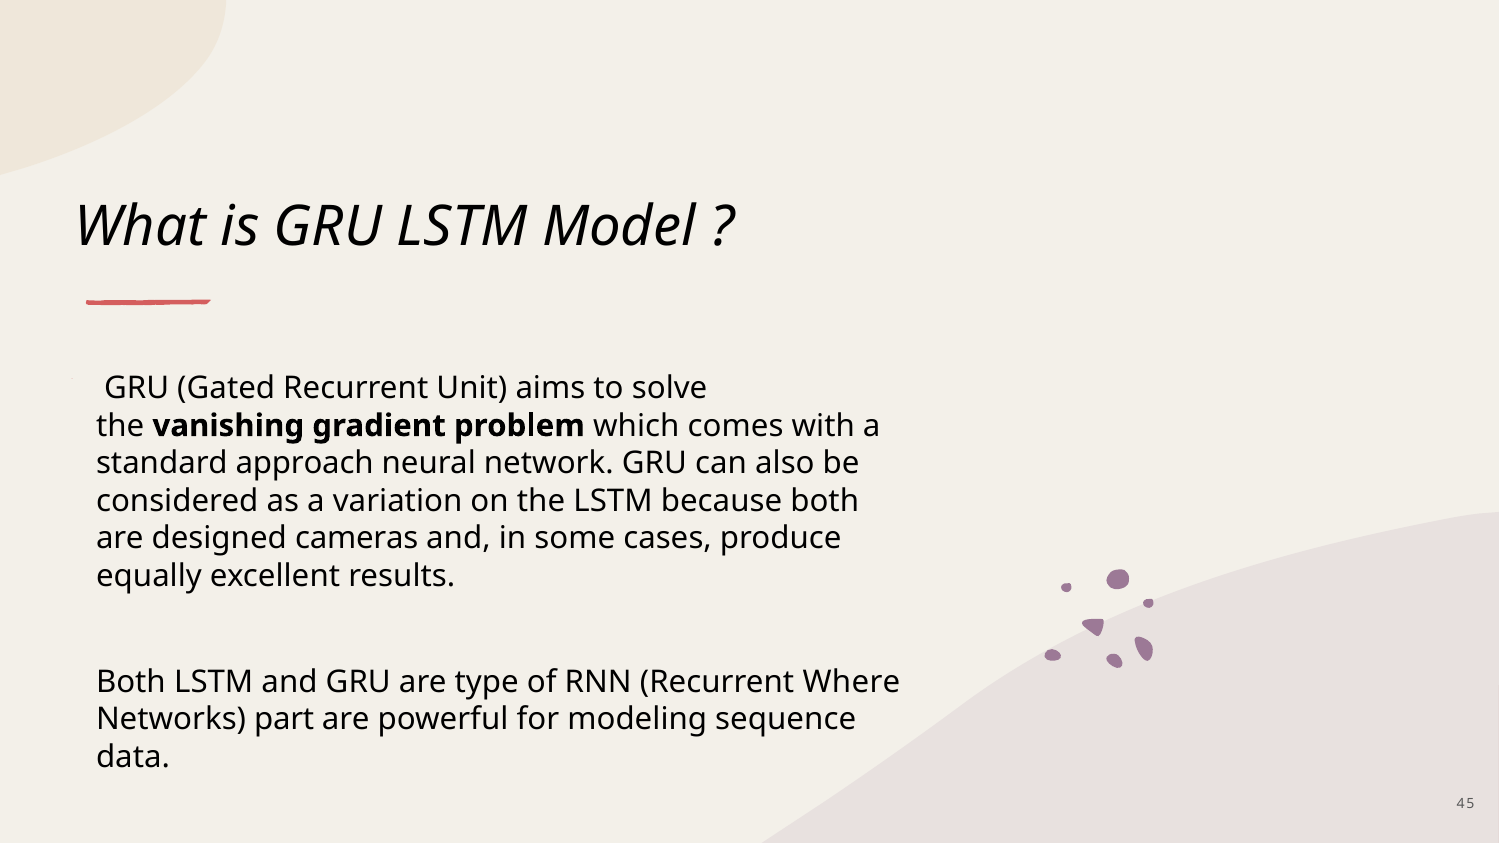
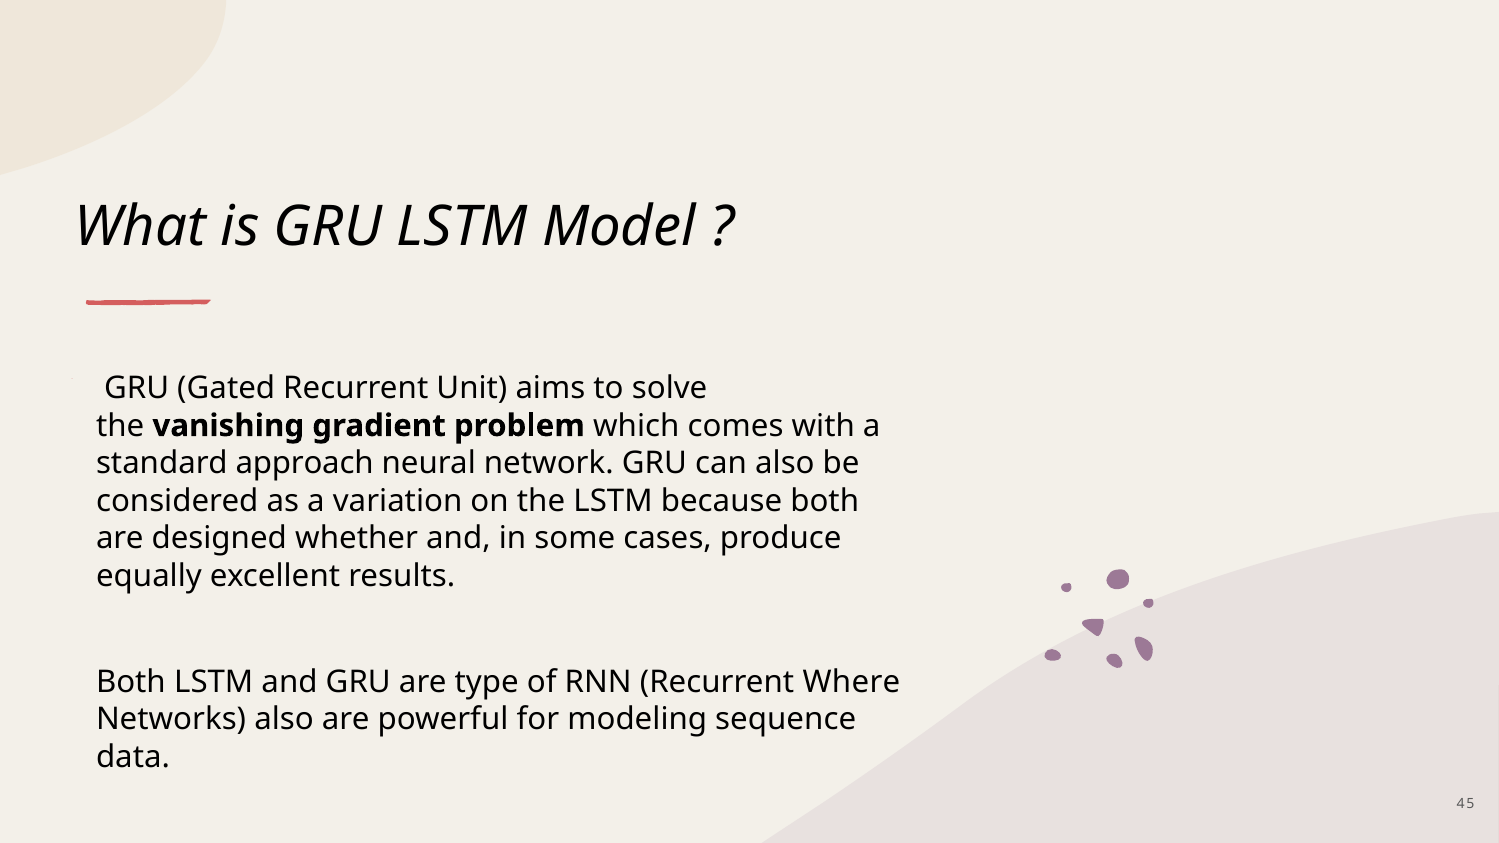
cameras: cameras -> whether
Networks part: part -> also
